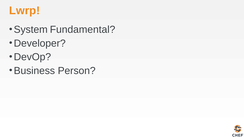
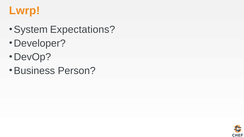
Fundamental: Fundamental -> Expectations
